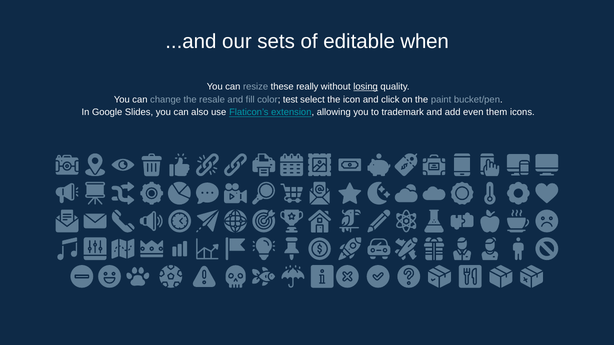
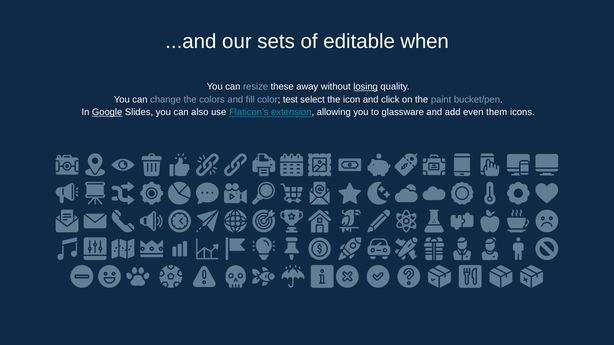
really: really -> away
resale: resale -> colors
Google underline: none -> present
trademark: trademark -> glassware
